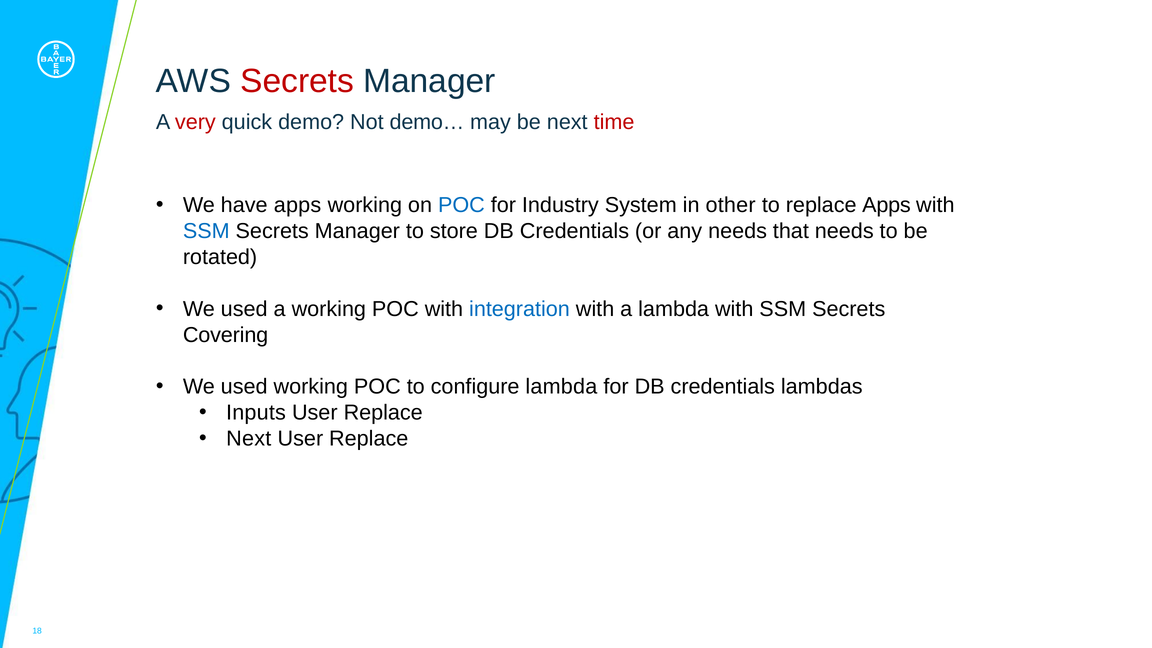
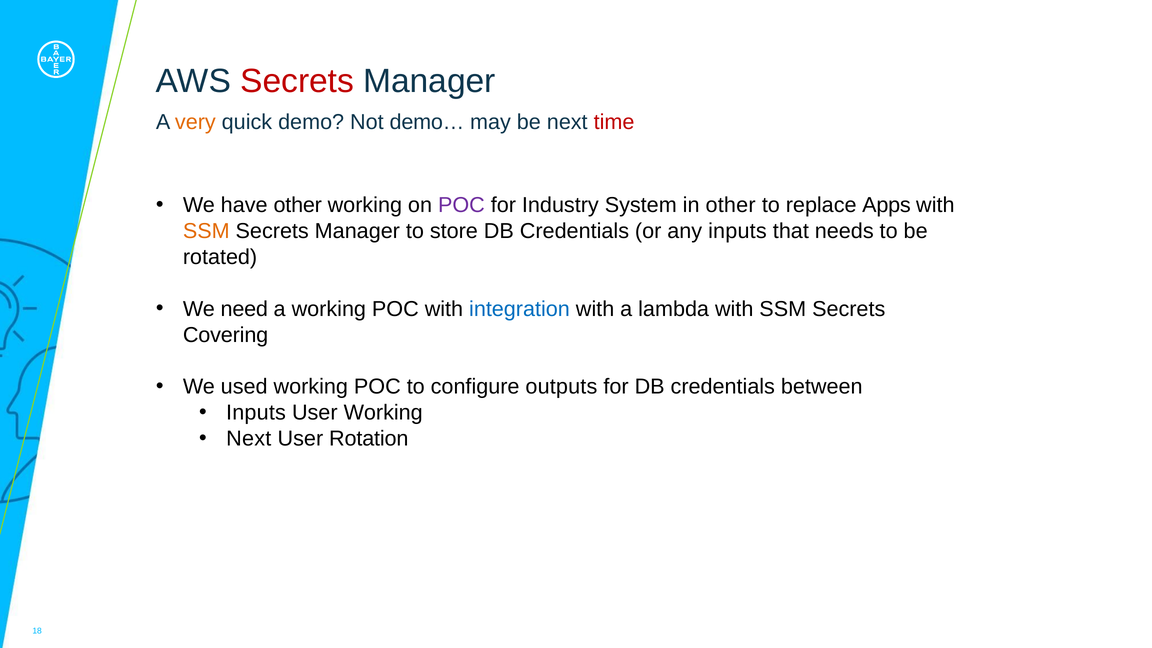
very colour: red -> orange
have apps: apps -> other
POC at (461, 205) colour: blue -> purple
SSM at (206, 231) colour: blue -> orange
any needs: needs -> inputs
used at (244, 309): used -> need
configure lambda: lambda -> outputs
lambdas: lambdas -> between
Replace at (383, 413): Replace -> Working
Replace at (369, 439): Replace -> Rotation
